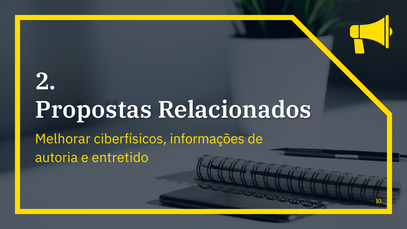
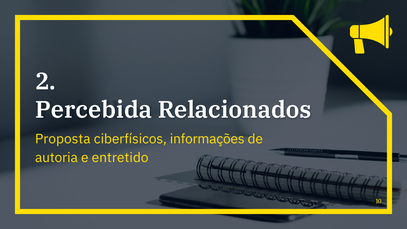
Propostas: Propostas -> Percebida
Melhorar: Melhorar -> Proposta
